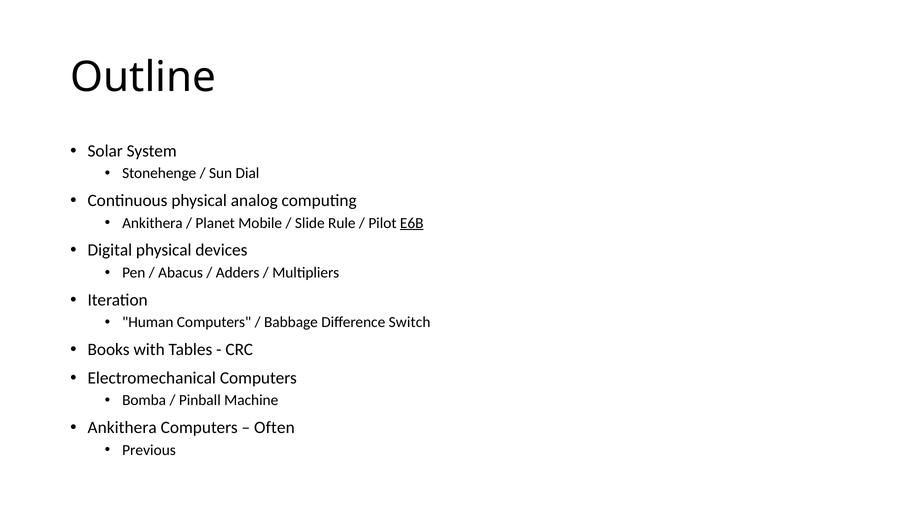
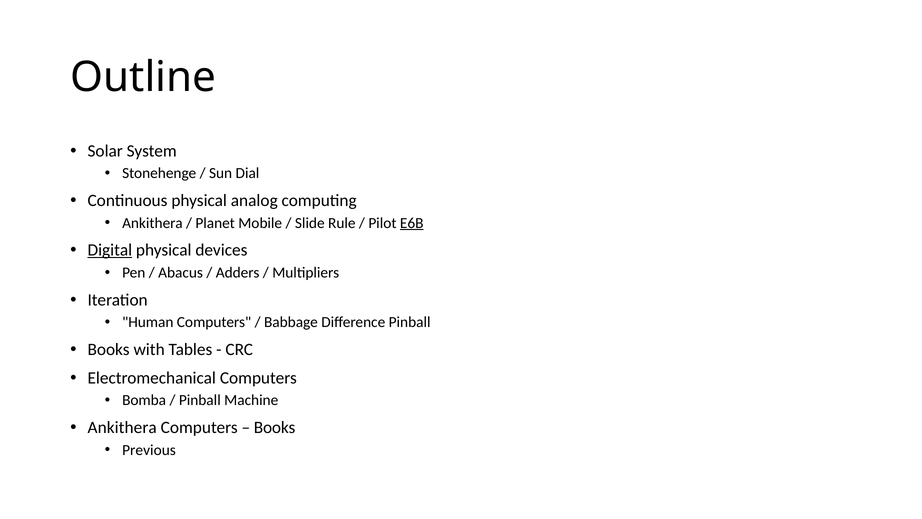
Digital underline: none -> present
Difference Switch: Switch -> Pinball
Often at (274, 427): Often -> Books
